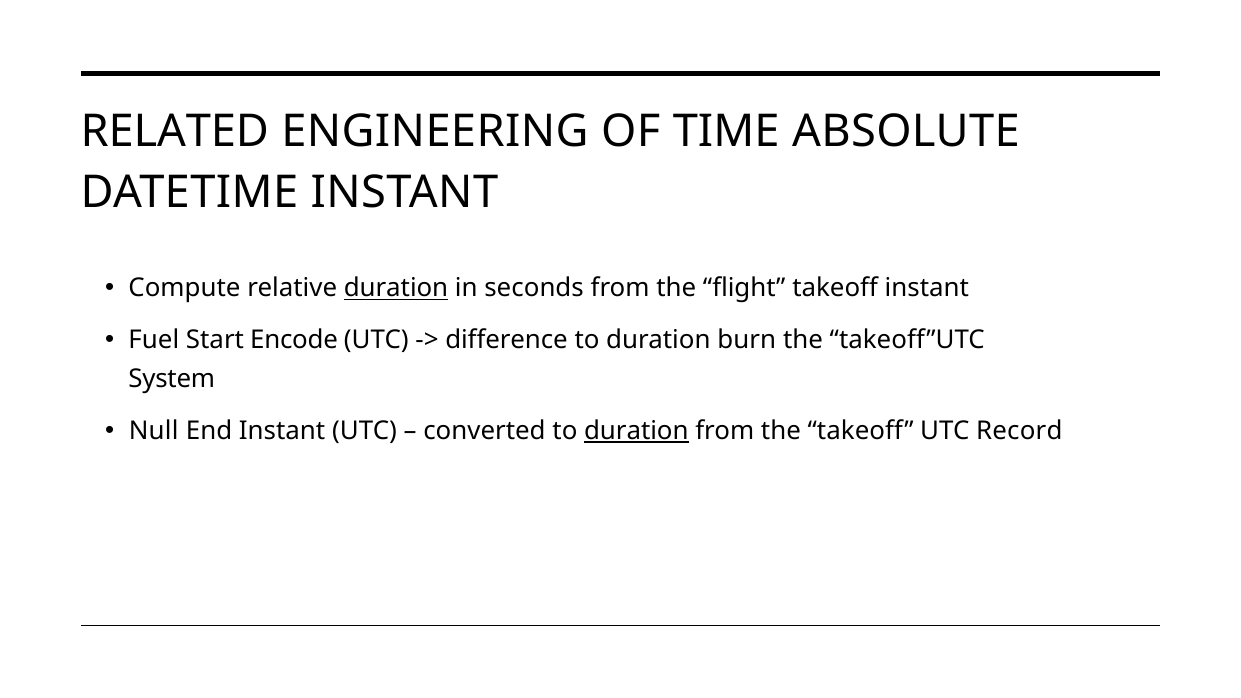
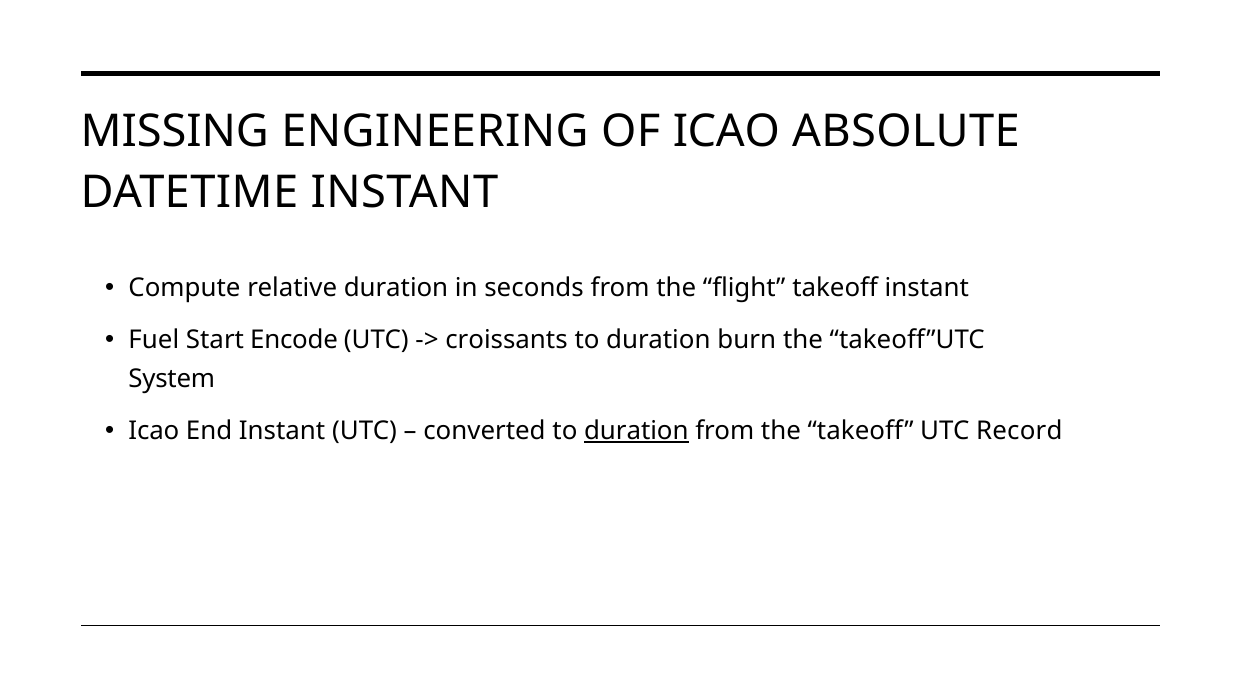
RELATED: RELATED -> MISSING
OF TIME: TIME -> ICAO
duration at (396, 288) underline: present -> none
difference: difference -> croissants
Null at (154, 431): Null -> Icao
